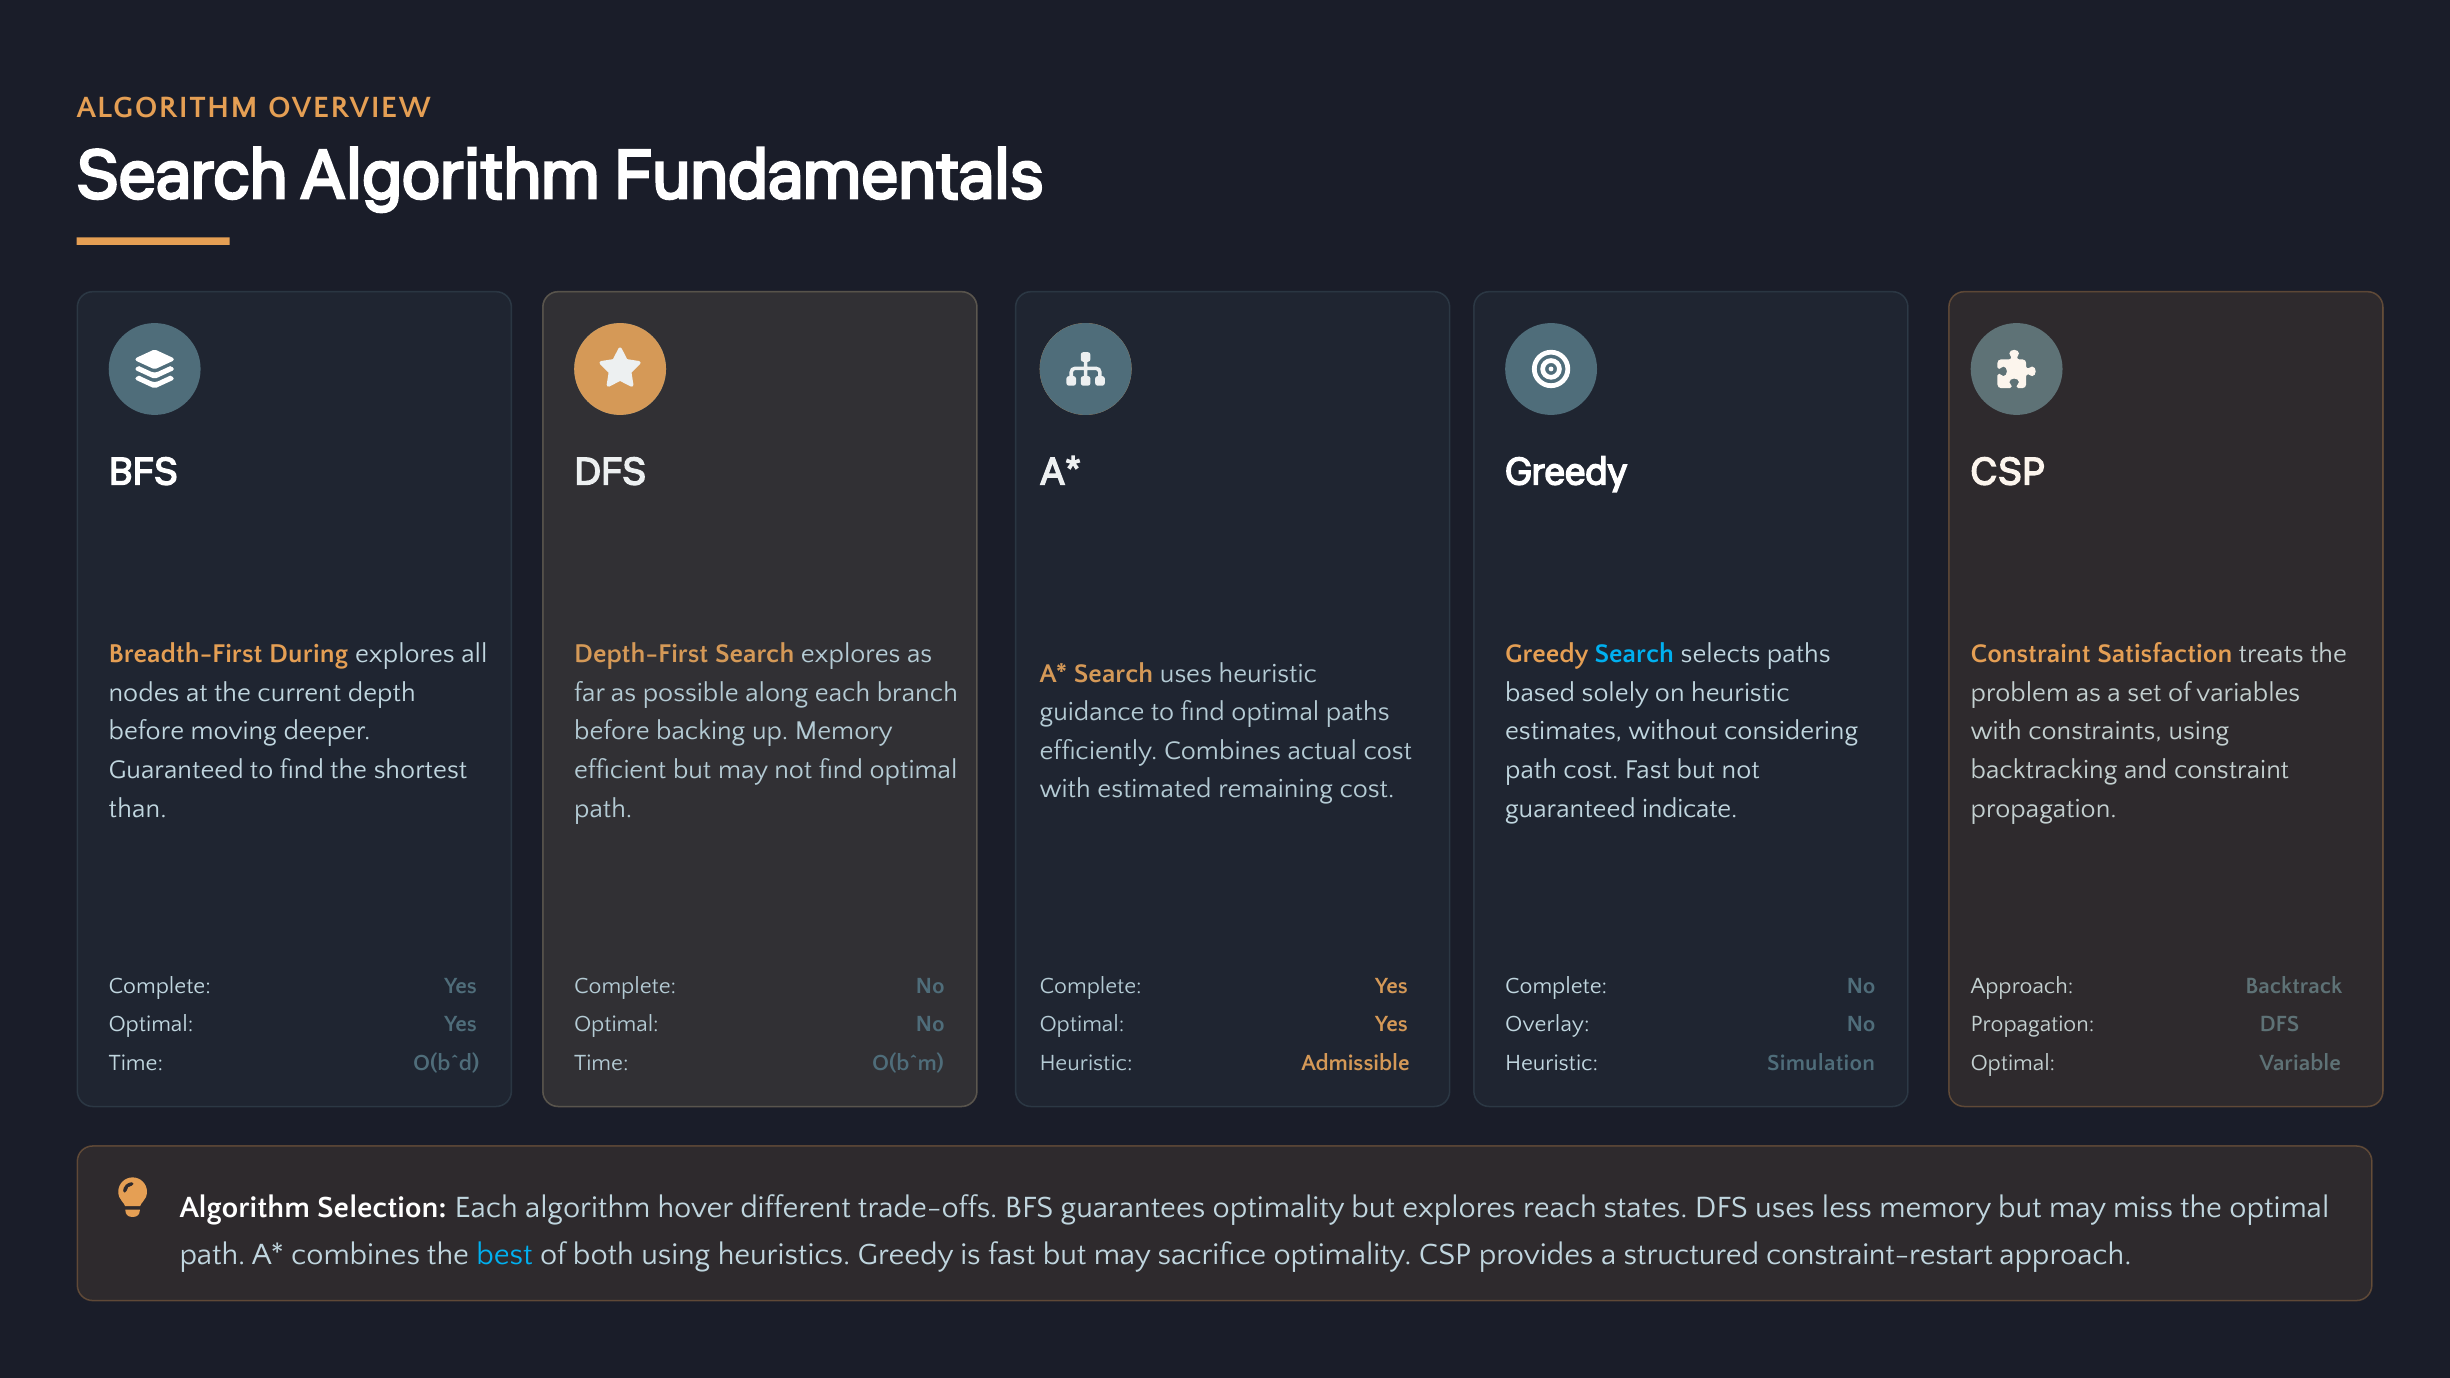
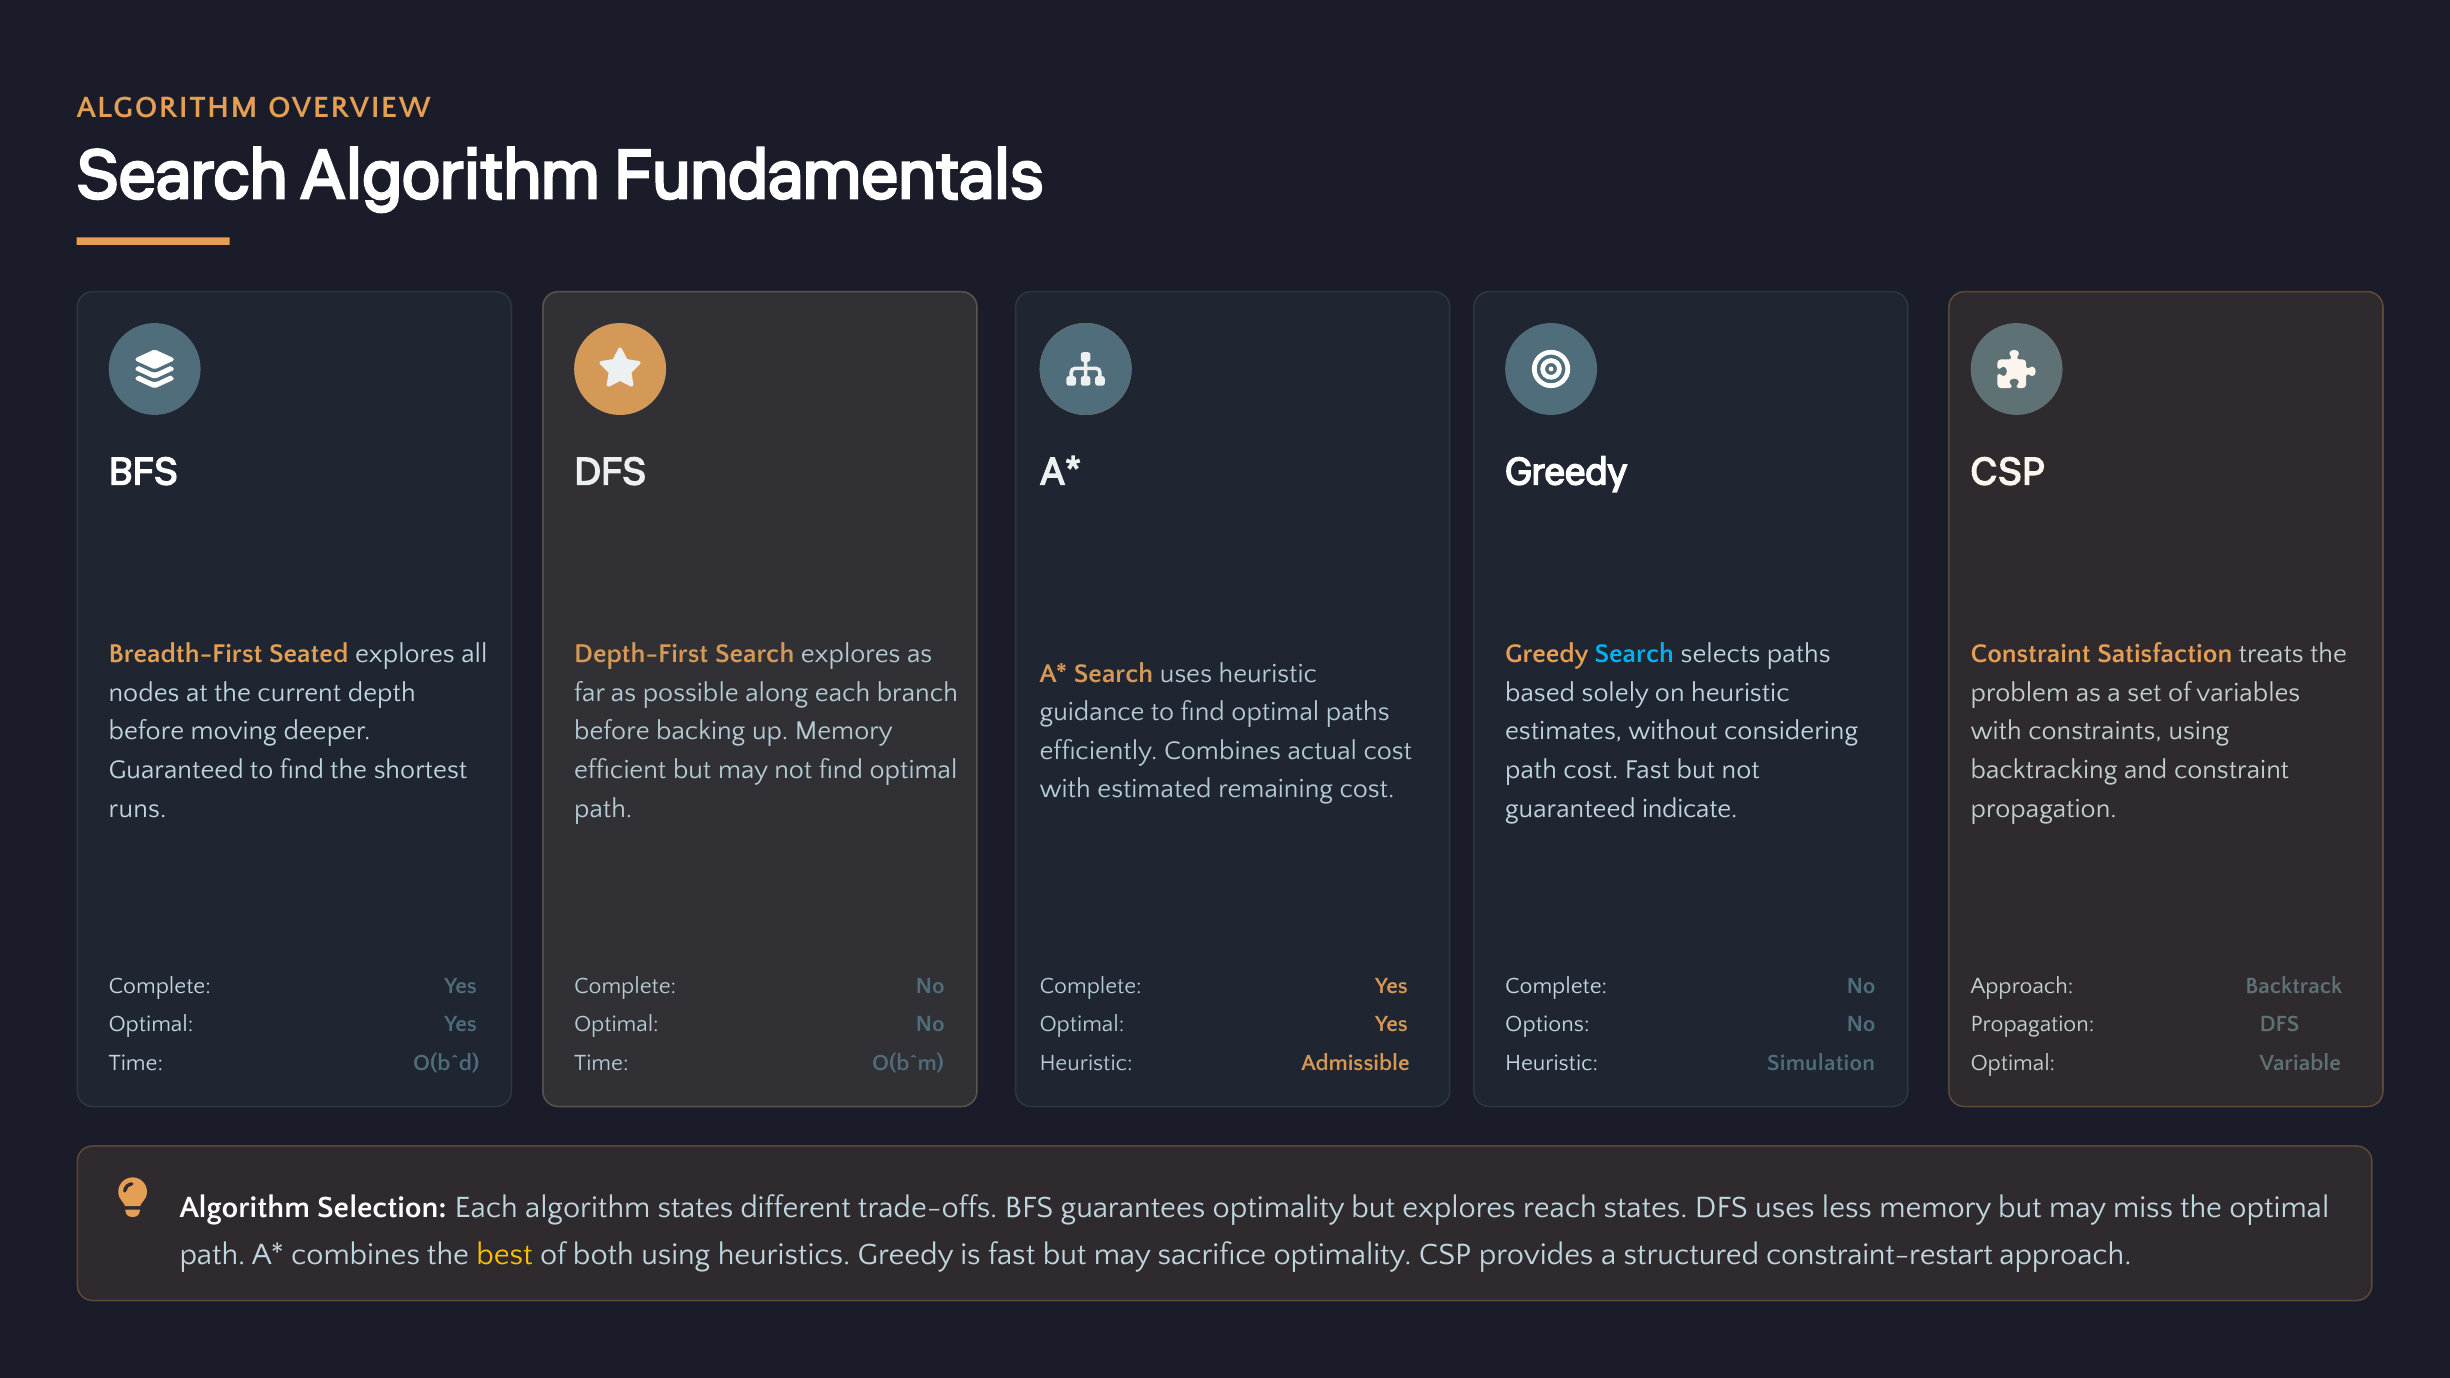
During: During -> Seated
than: than -> runs
Overlay: Overlay -> Options
algorithm hover: hover -> states
best colour: light blue -> yellow
